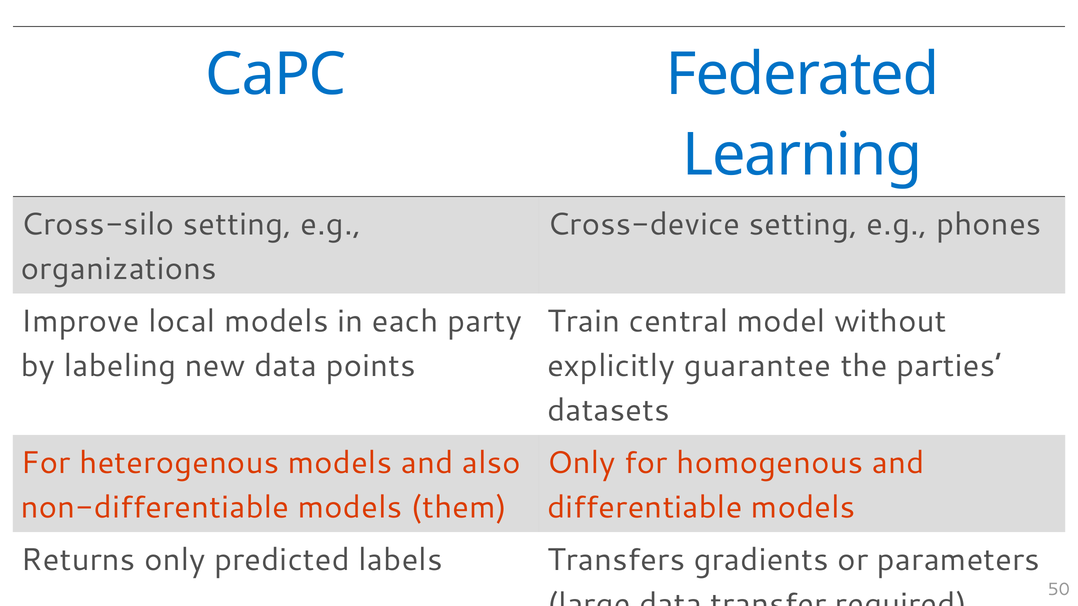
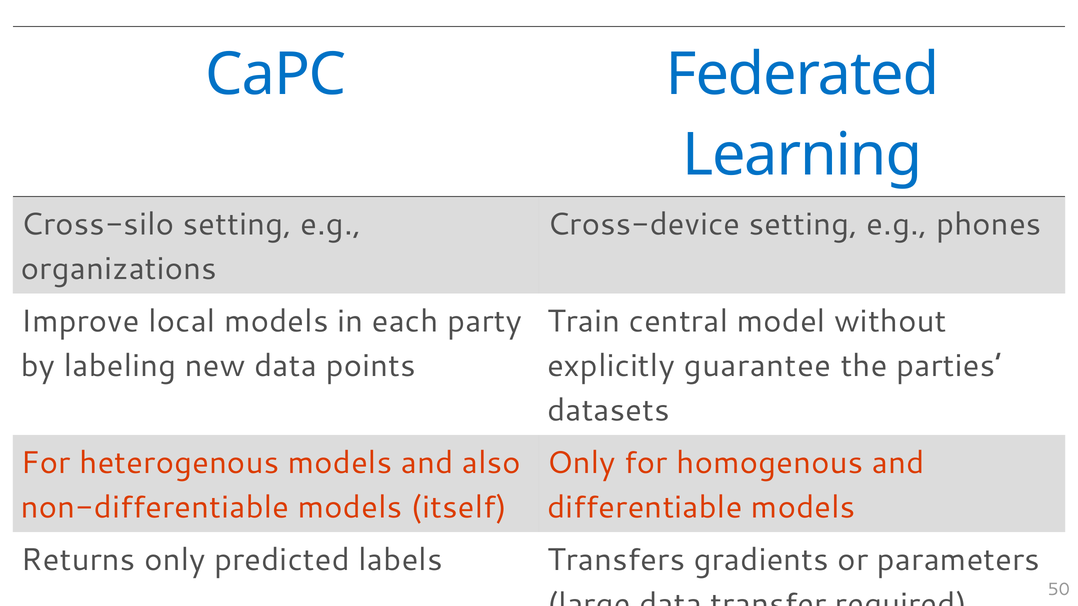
them: them -> itself
